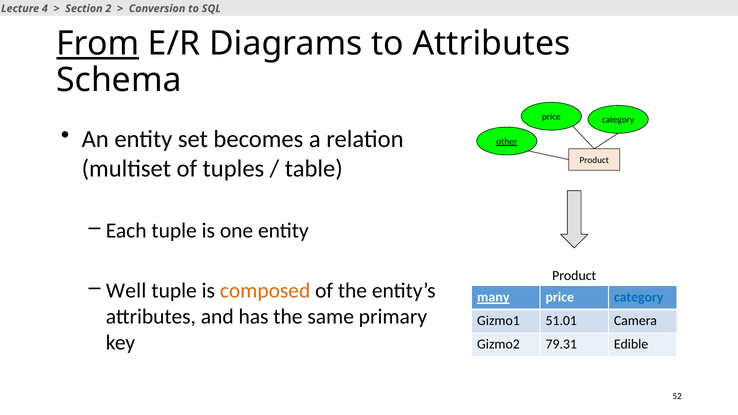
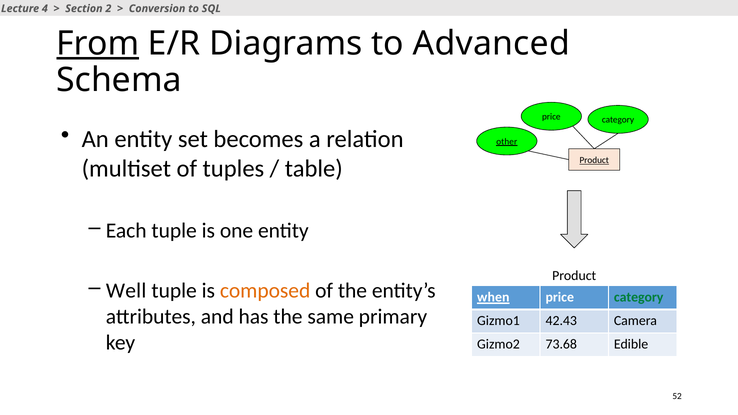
to Attributes: Attributes -> Advanced
Product at (594, 160) underline: none -> present
many: many -> when
category at (639, 297) colour: blue -> green
51.01: 51.01 -> 42.43
79.31: 79.31 -> 73.68
